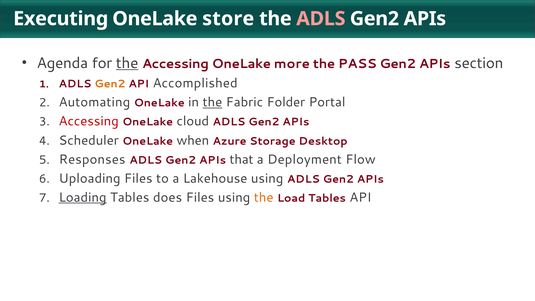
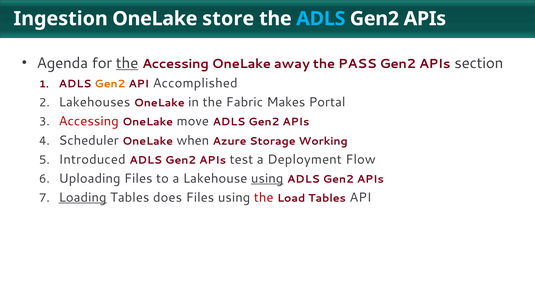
Executing: Executing -> Ingestion
ADLS at (321, 19) colour: pink -> light blue
more: more -> away
Automating: Automating -> Lakehouses
the at (212, 102) underline: present -> none
Folder: Folder -> Makes
cloud: cloud -> move
Desktop: Desktop -> Working
Responses: Responses -> Introduced
that: that -> test
using at (267, 178) underline: none -> present
the at (264, 197) colour: orange -> red
